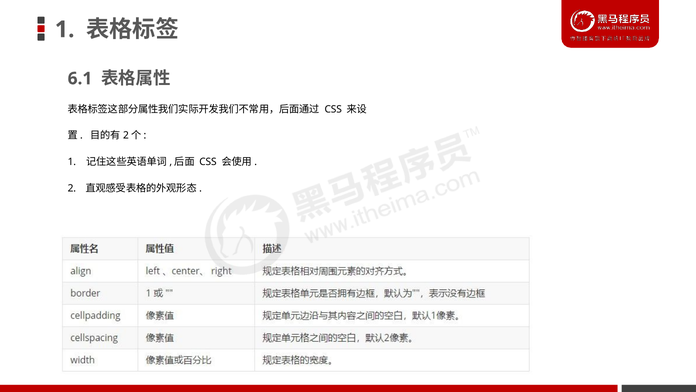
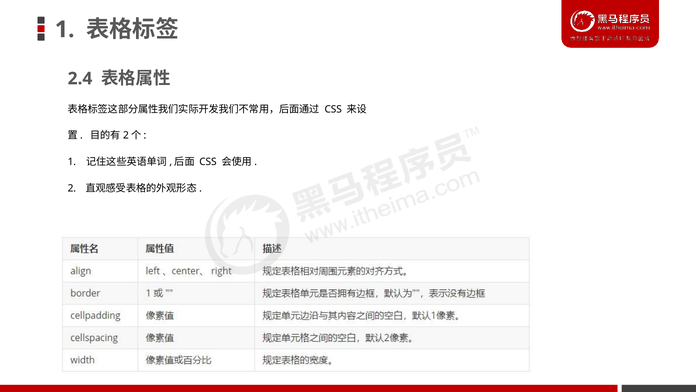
6.1: 6.1 -> 2.4
